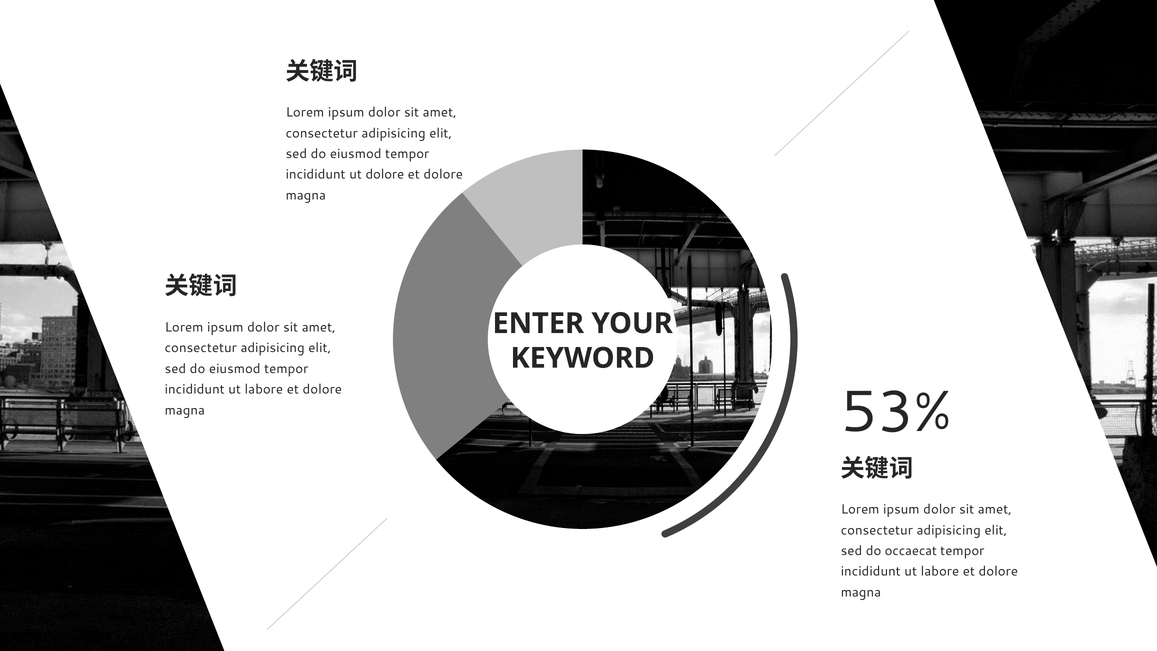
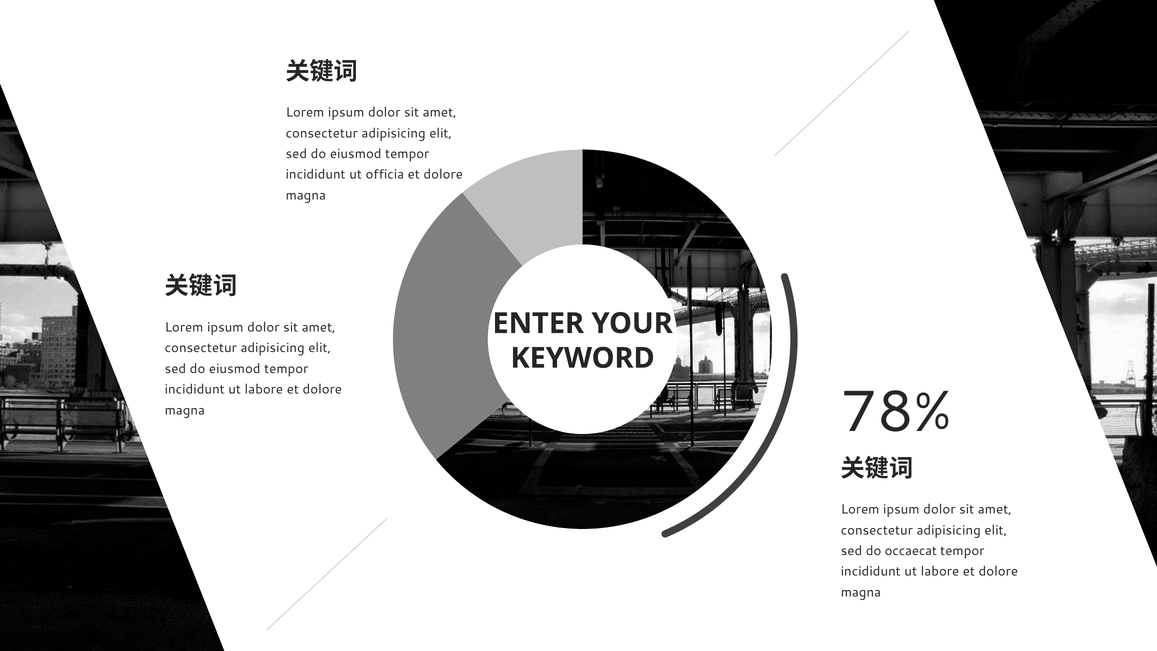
ut dolore: dolore -> officia
53%: 53% -> 78%
